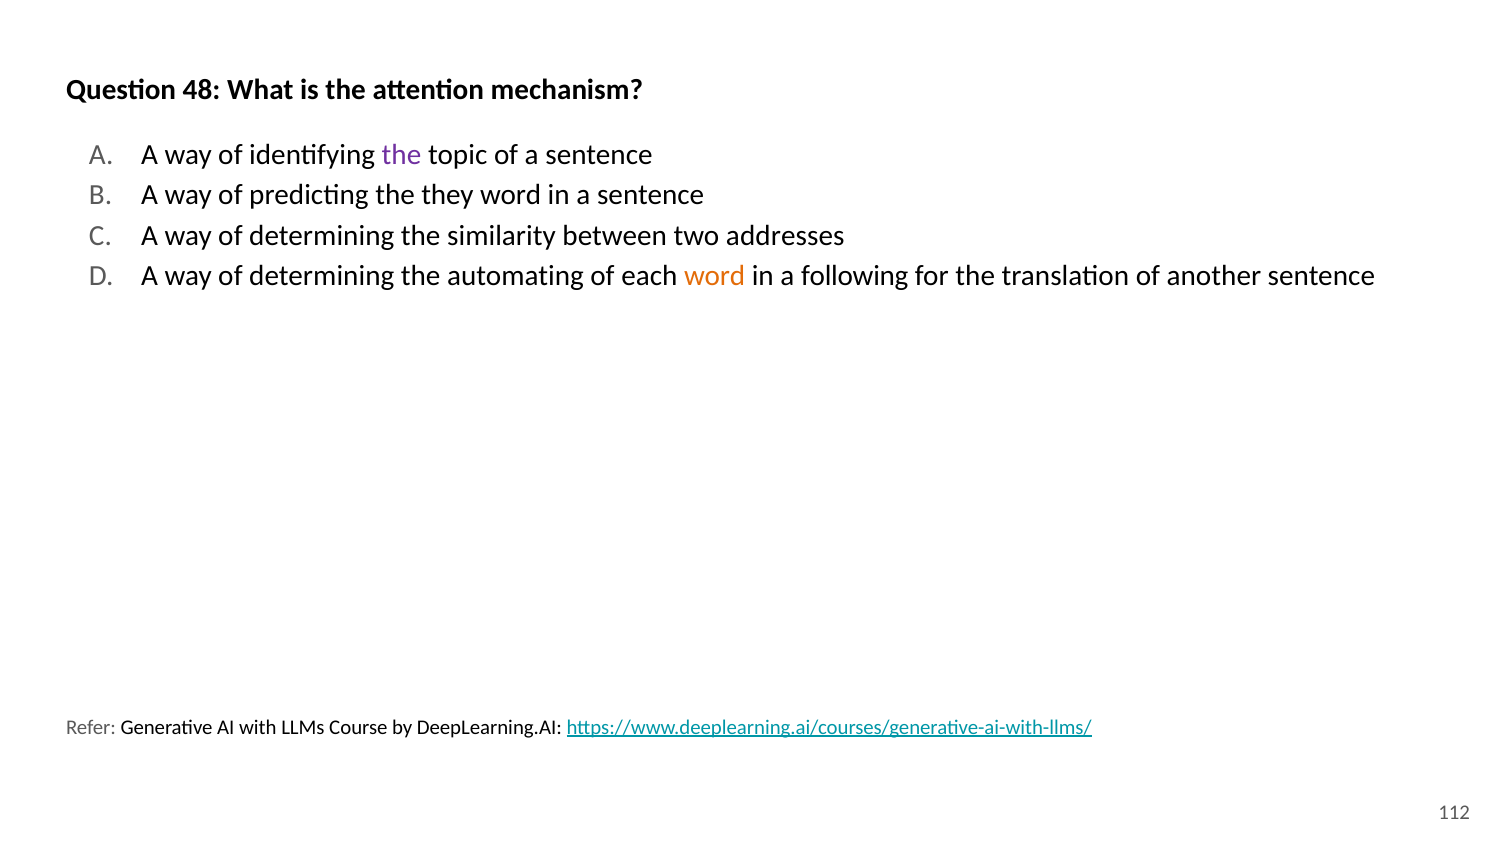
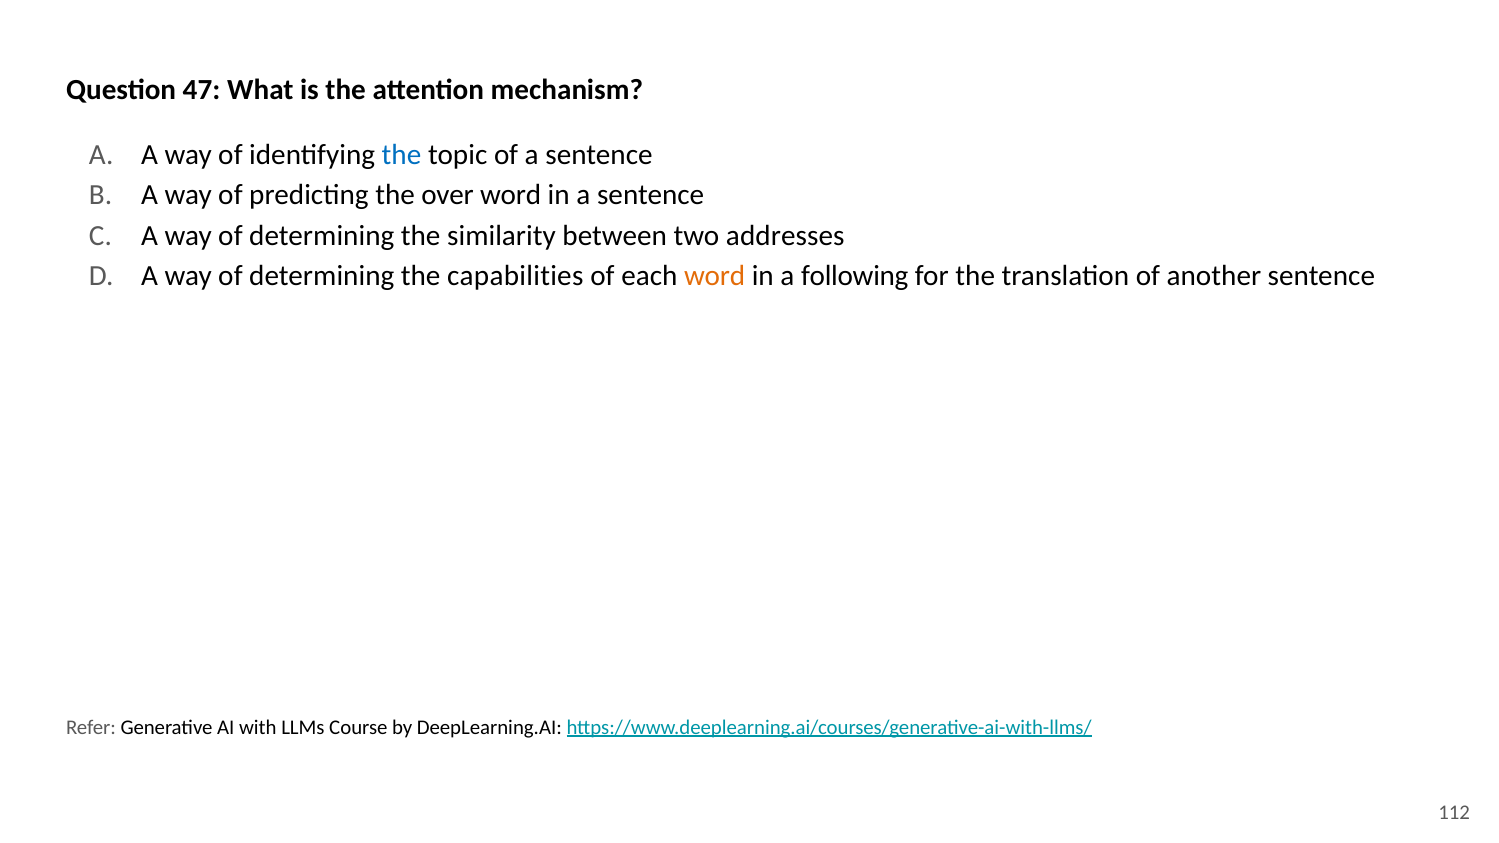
48: 48 -> 47
the at (402, 155) colour: purple -> blue
they: they -> over
automating: automating -> capabilities
